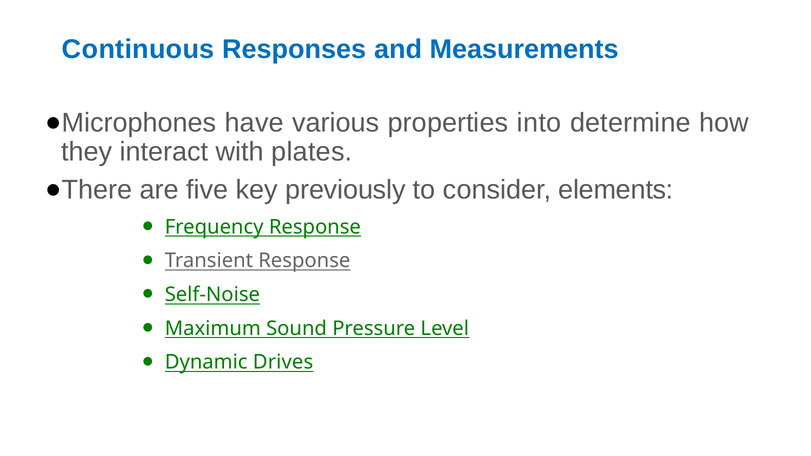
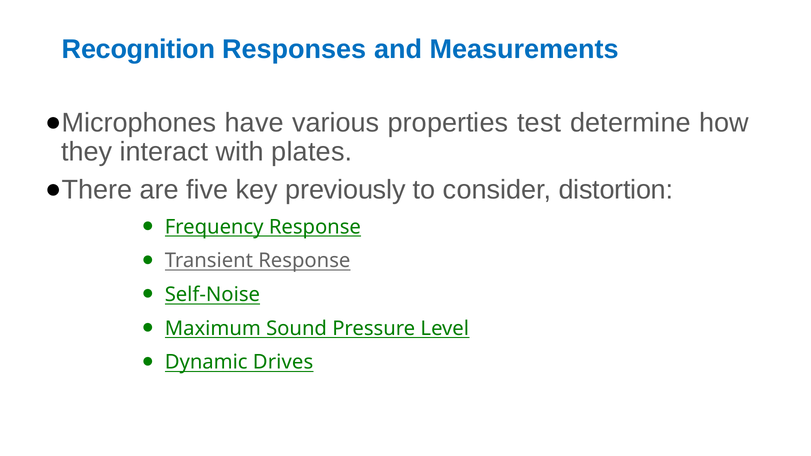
Continuous: Continuous -> Recognition
into: into -> test
elements: elements -> distortion
